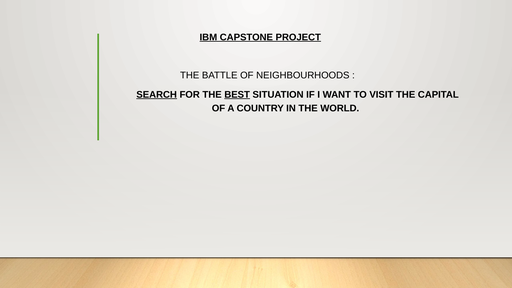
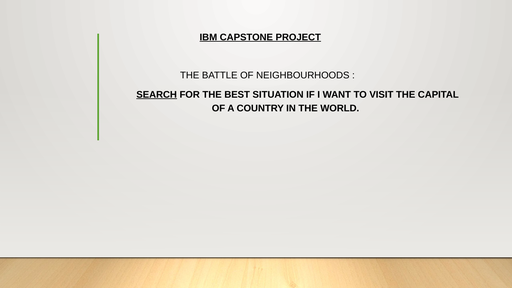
BEST underline: present -> none
